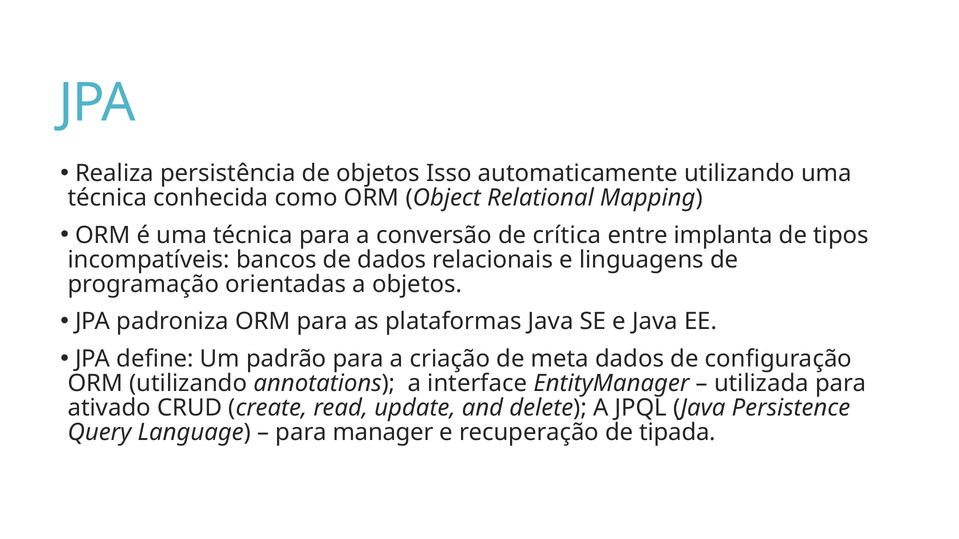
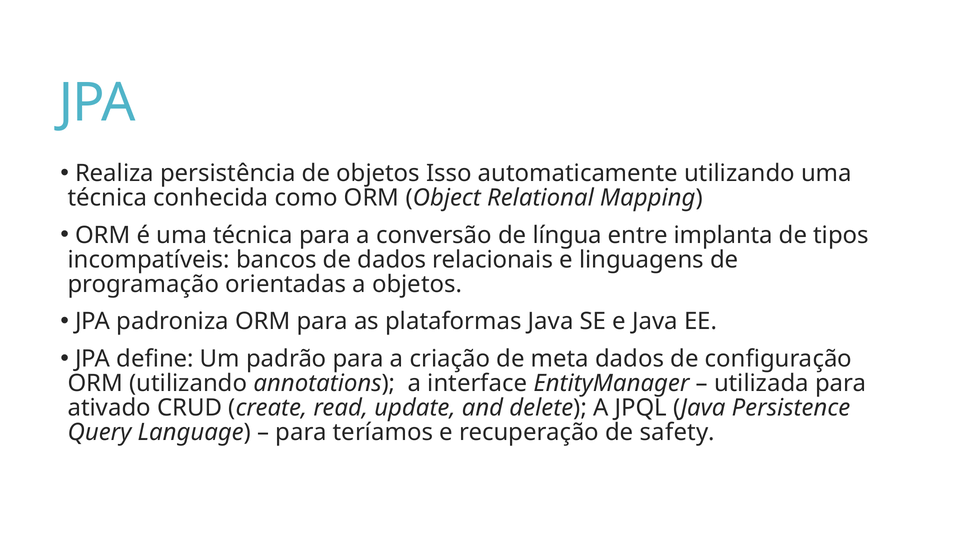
crítica: crítica -> língua
manager: manager -> teríamos
tipada: tipada -> safety
